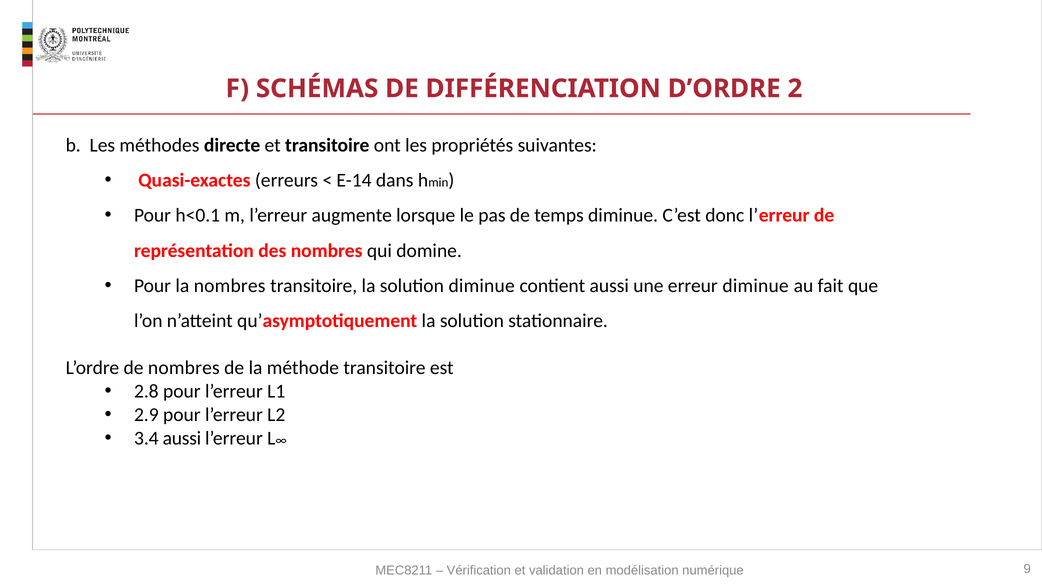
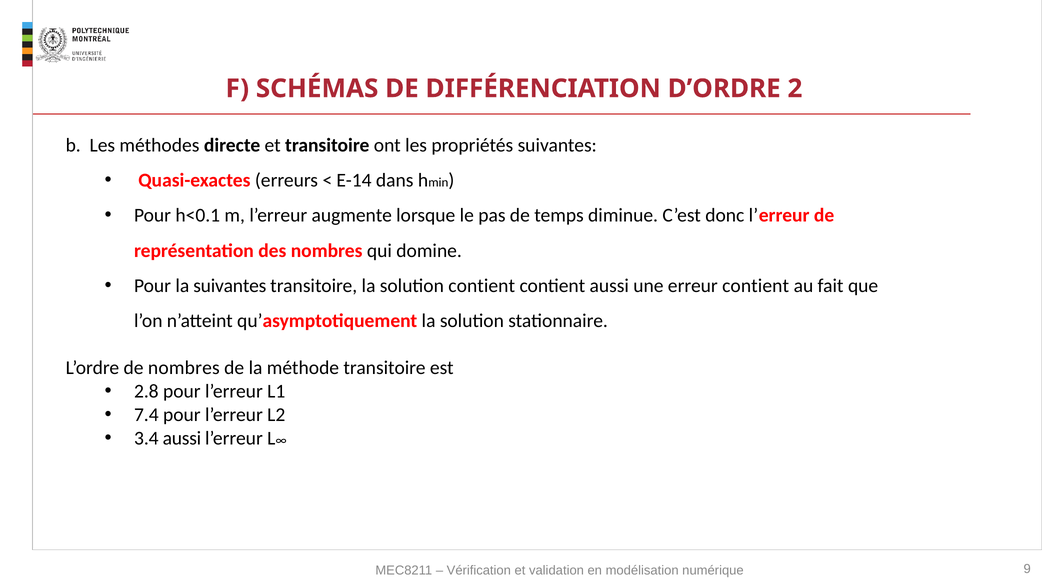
la nombres: nombres -> suivantes
solution diminue: diminue -> contient
erreur diminue: diminue -> contient
2.9: 2.9 -> 7.4
